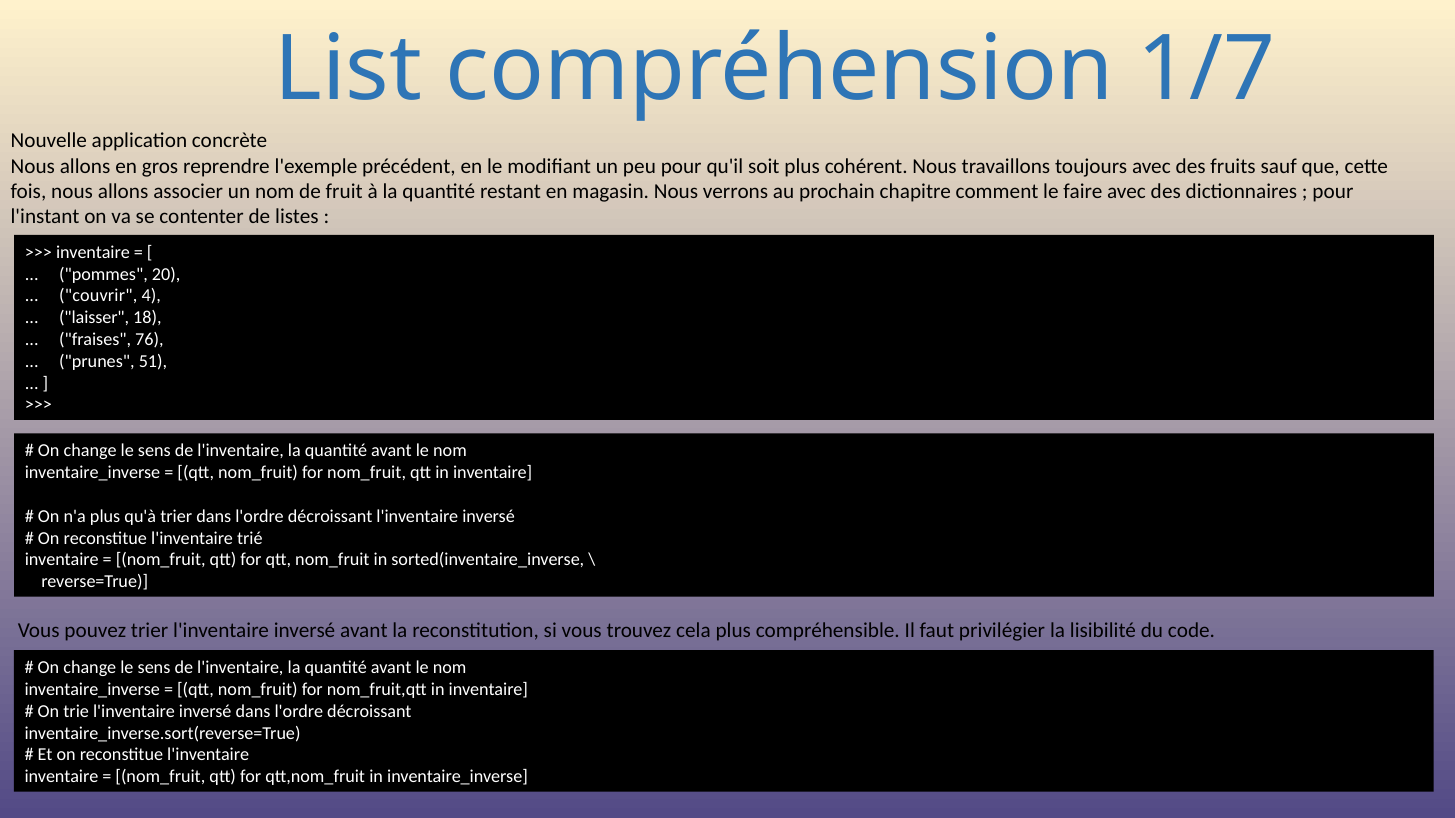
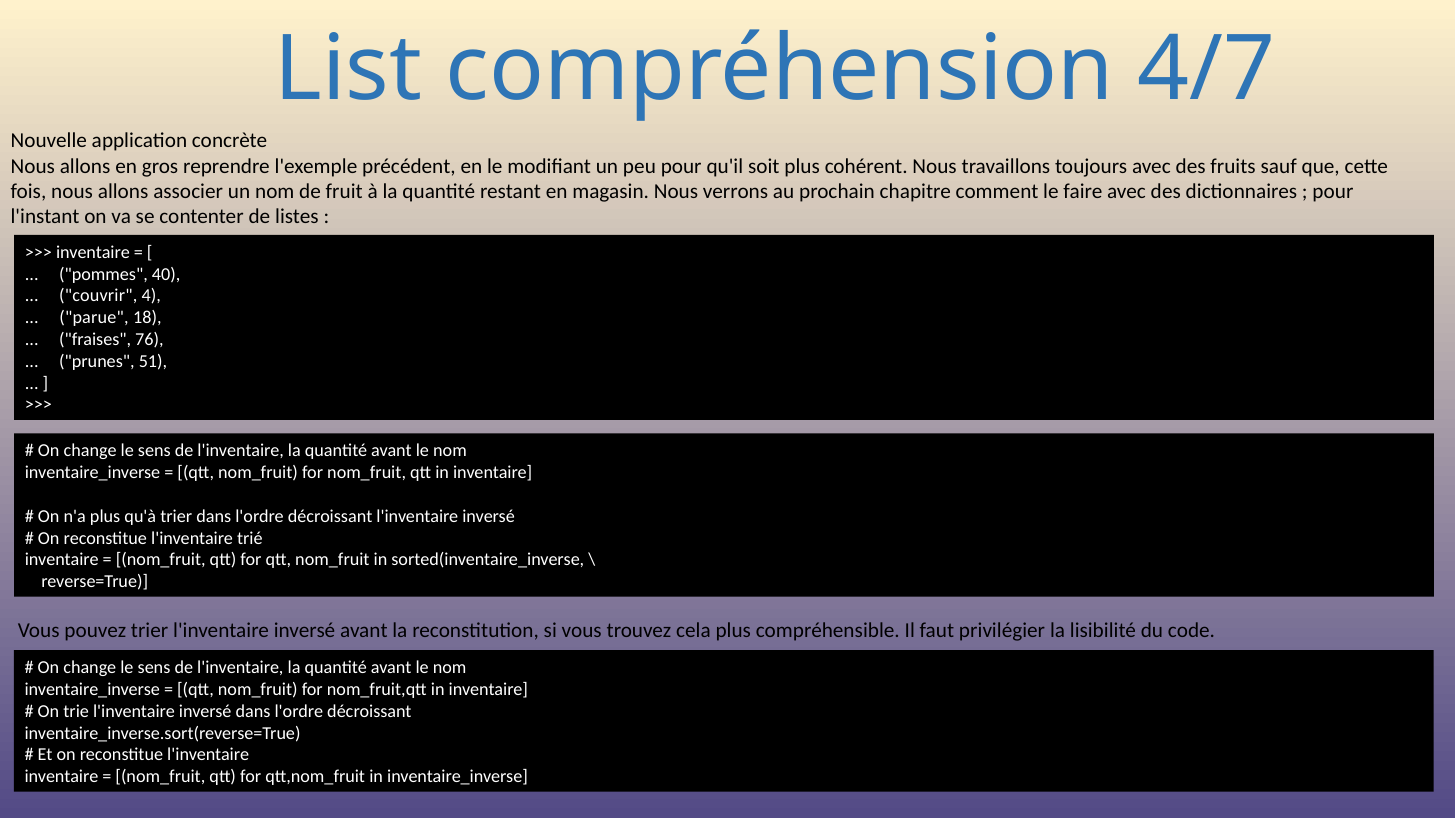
1/7: 1/7 -> 4/7
20: 20 -> 40
laisser: laisser -> parue
